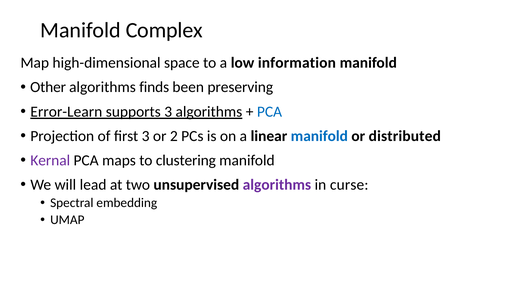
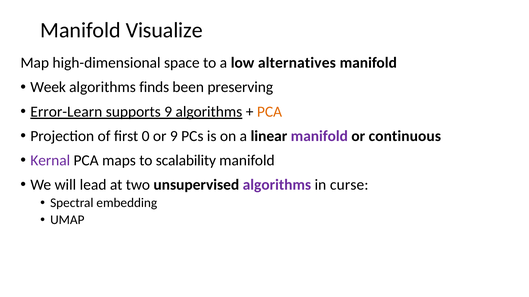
Complex: Complex -> Visualize
information: information -> alternatives
Other: Other -> Week
supports 3: 3 -> 9
PCA at (270, 112) colour: blue -> orange
first 3: 3 -> 0
or 2: 2 -> 9
manifold at (319, 136) colour: blue -> purple
distributed: distributed -> continuous
clustering: clustering -> scalability
